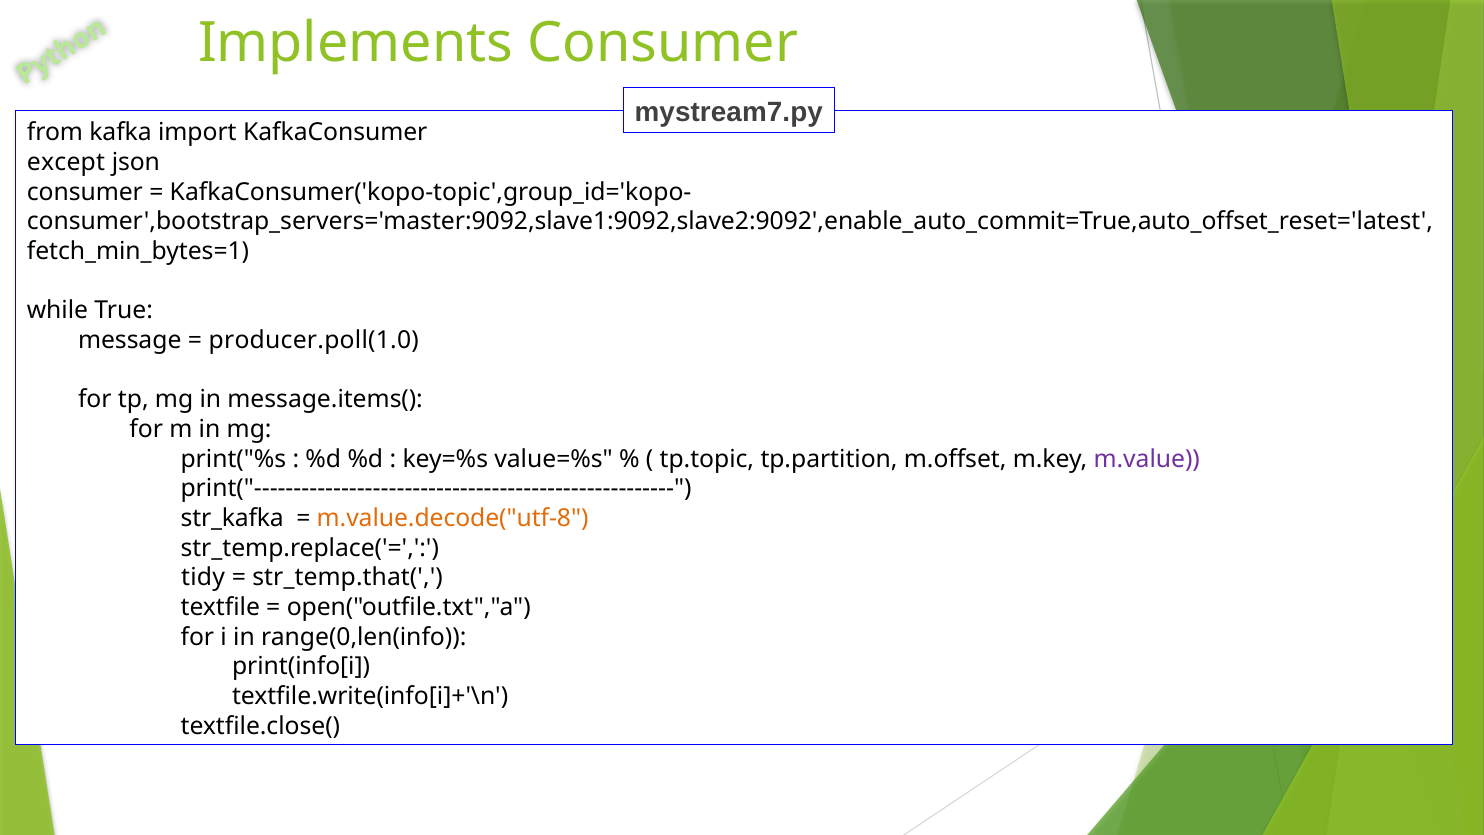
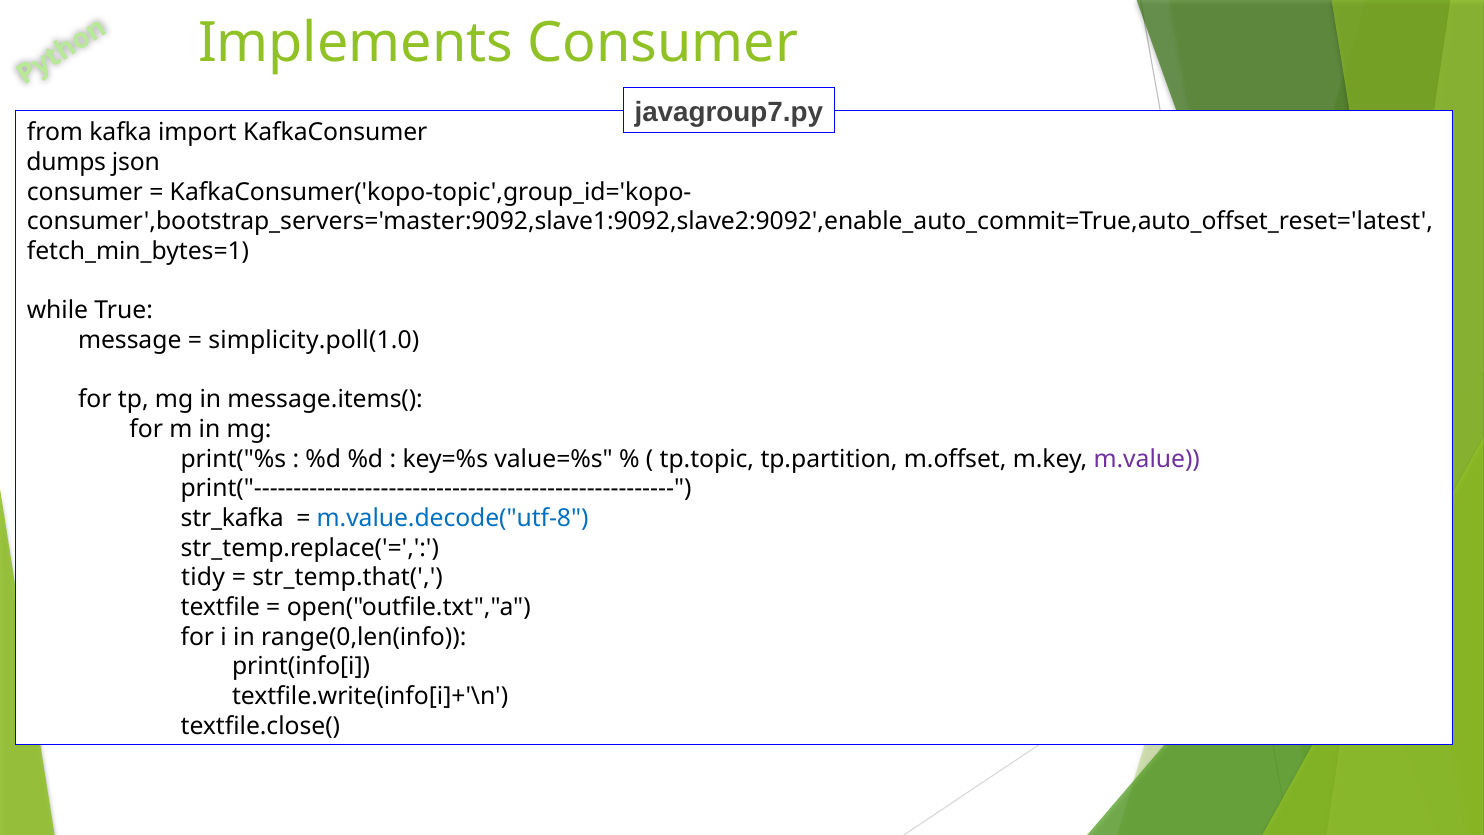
mystream7.py: mystream7.py -> javagroup7.py
except: except -> dumps
producer.poll(1.0: producer.poll(1.0 -> simplicity.poll(1.0
m.value.decode("utf-8 colour: orange -> blue
